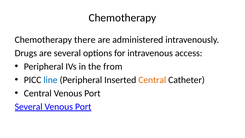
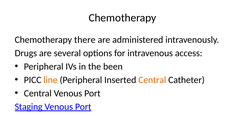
from: from -> been
line colour: blue -> orange
Several at (29, 107): Several -> Staging
